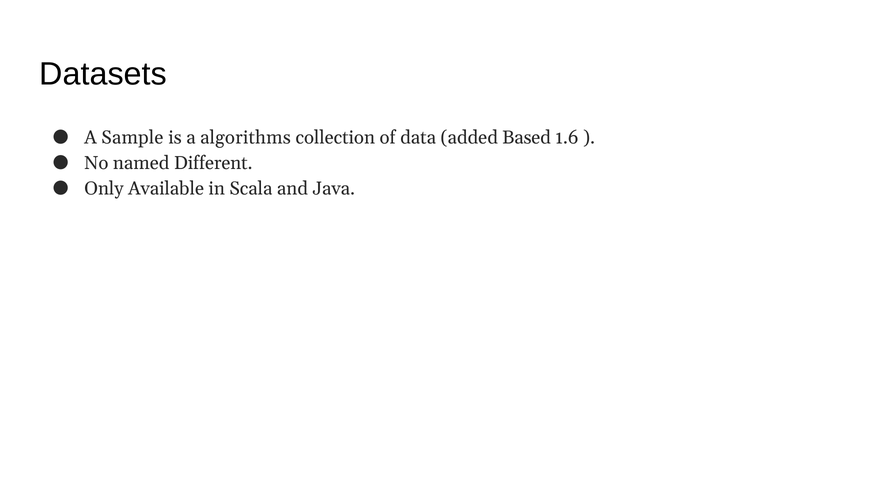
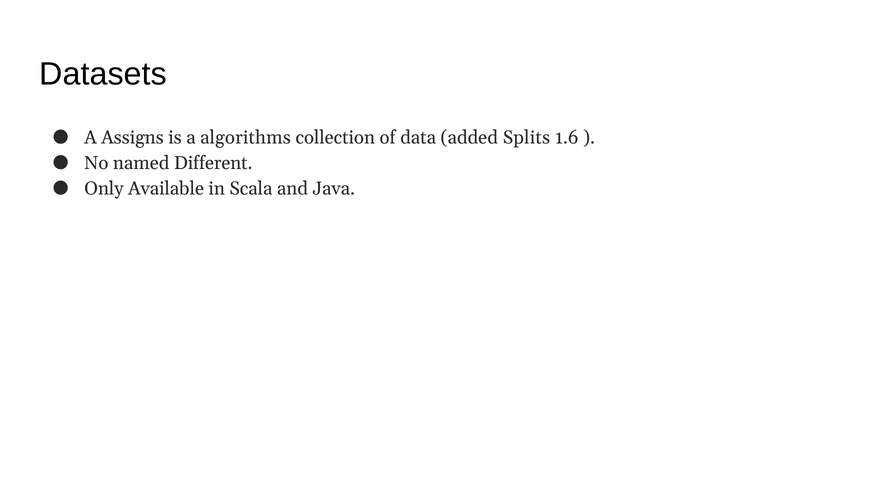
Sample: Sample -> Assigns
Based: Based -> Splits
